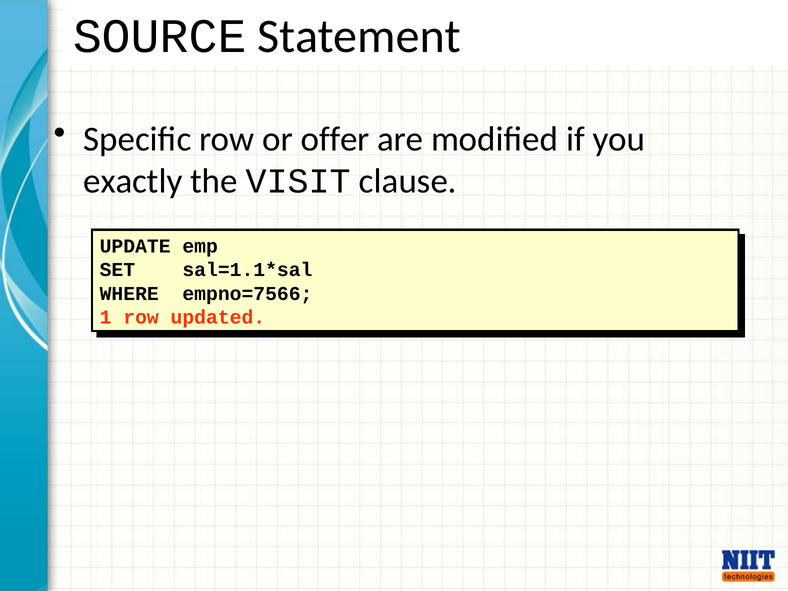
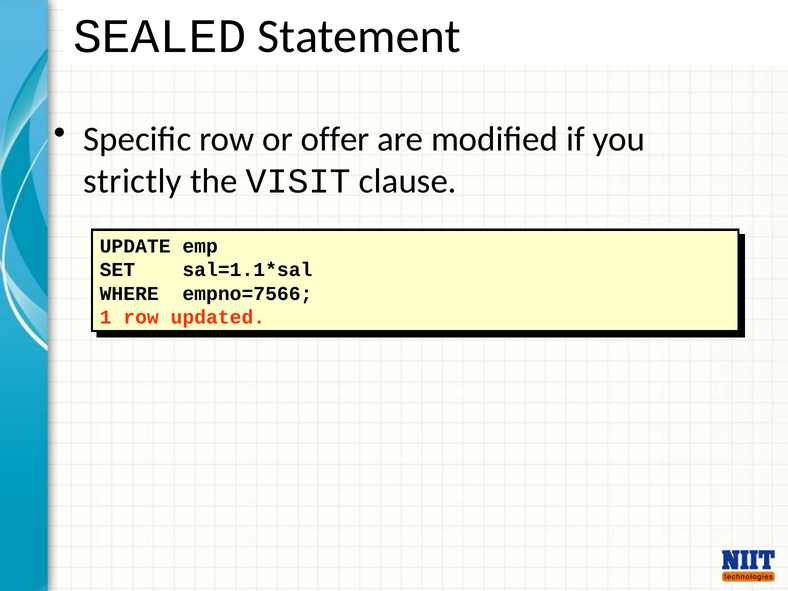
SOURCE: SOURCE -> SEALED
exactly: exactly -> strictly
